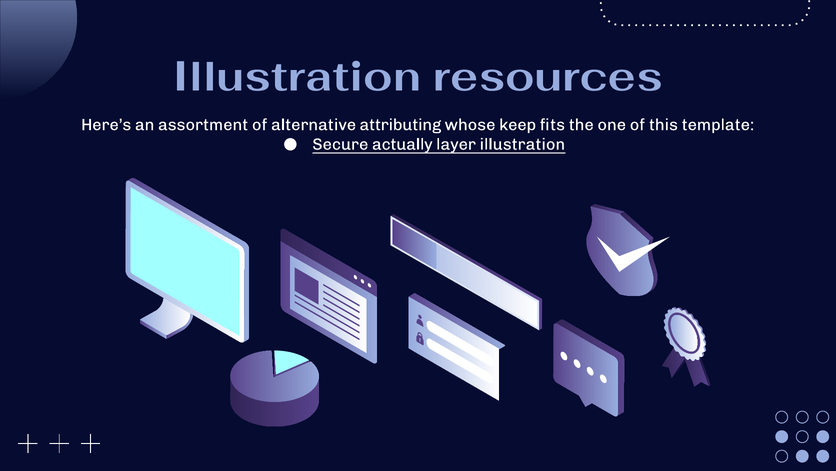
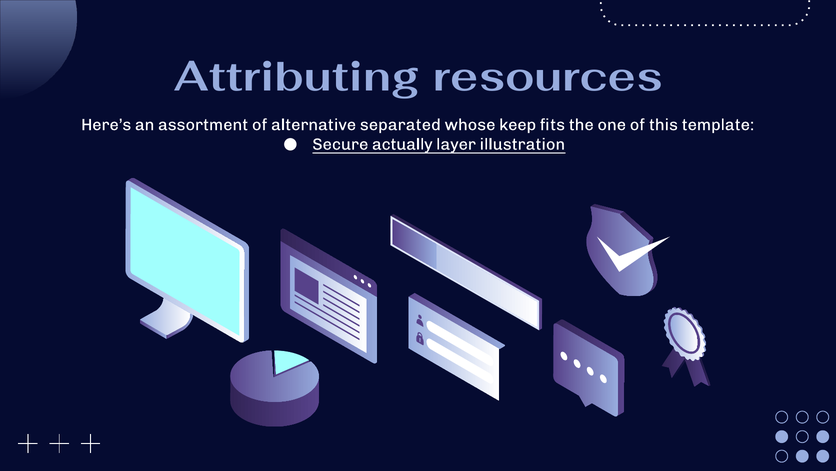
Illustration at (297, 77): Illustration -> Attributing
attributing: attributing -> separated
